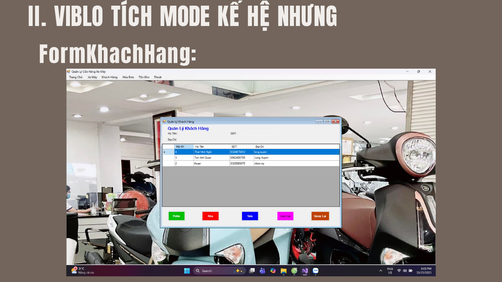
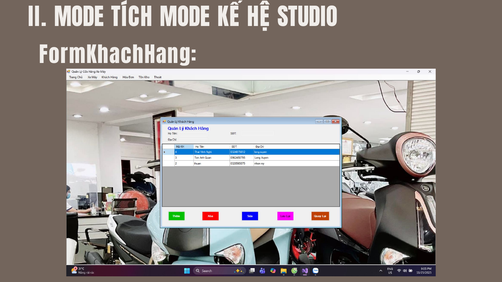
II VIBLO: VIBLO -> MODE
NHƯNG: NHƯNG -> STUDIO
